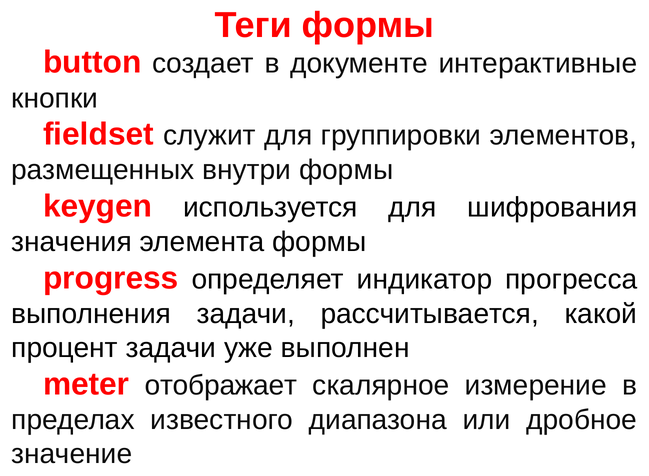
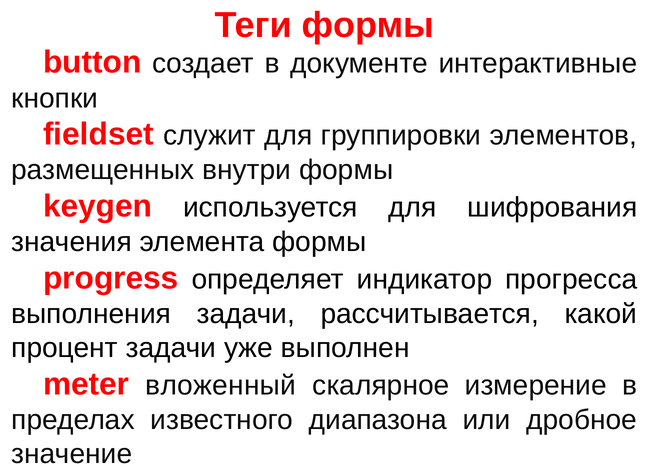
отображает: отображает -> вложенный
